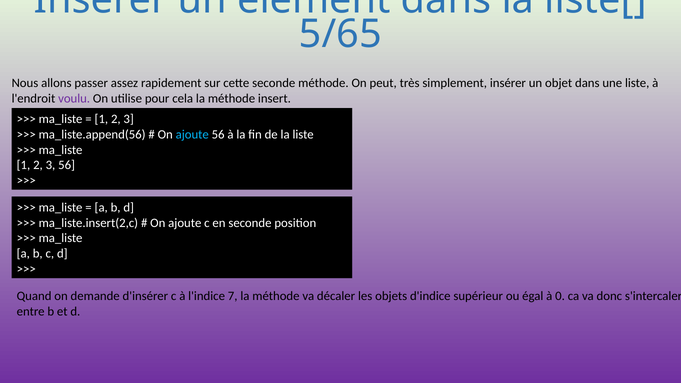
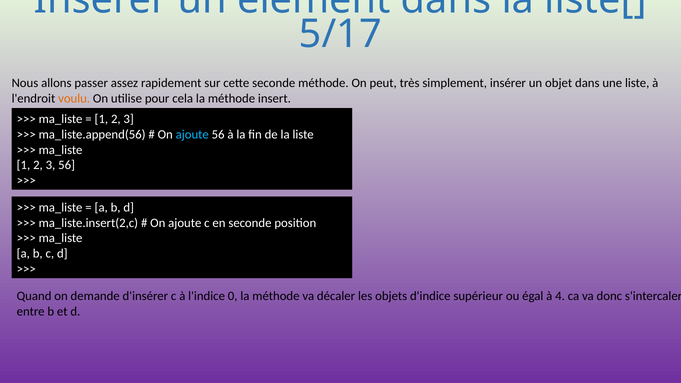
5/65: 5/65 -> 5/17
voulu colour: purple -> orange
7: 7 -> 0
0: 0 -> 4
